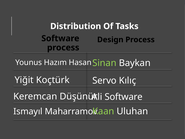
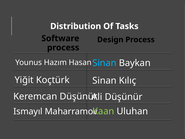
Sinan at (104, 63) colour: light green -> light blue
Servo at (104, 80): Servo -> Sinan
Software at (124, 97): Software -> Düşünür
